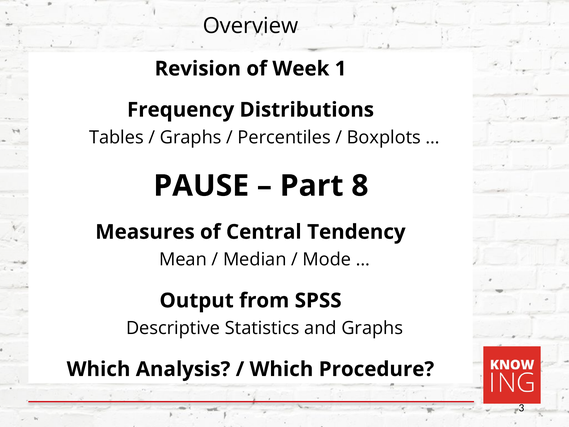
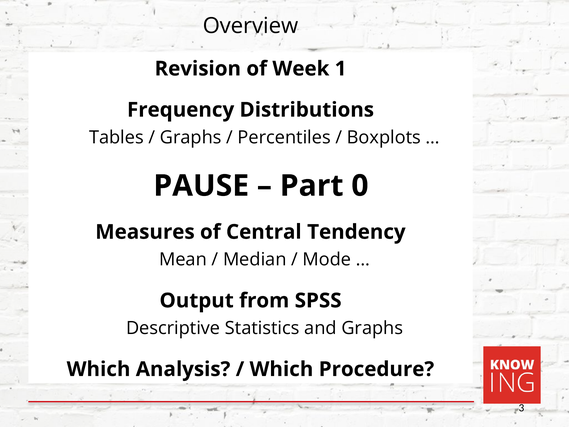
8: 8 -> 0
